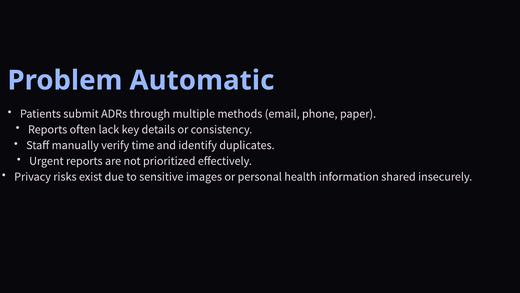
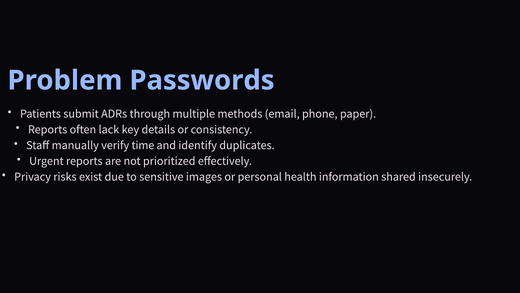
Automatic: Automatic -> Passwords
